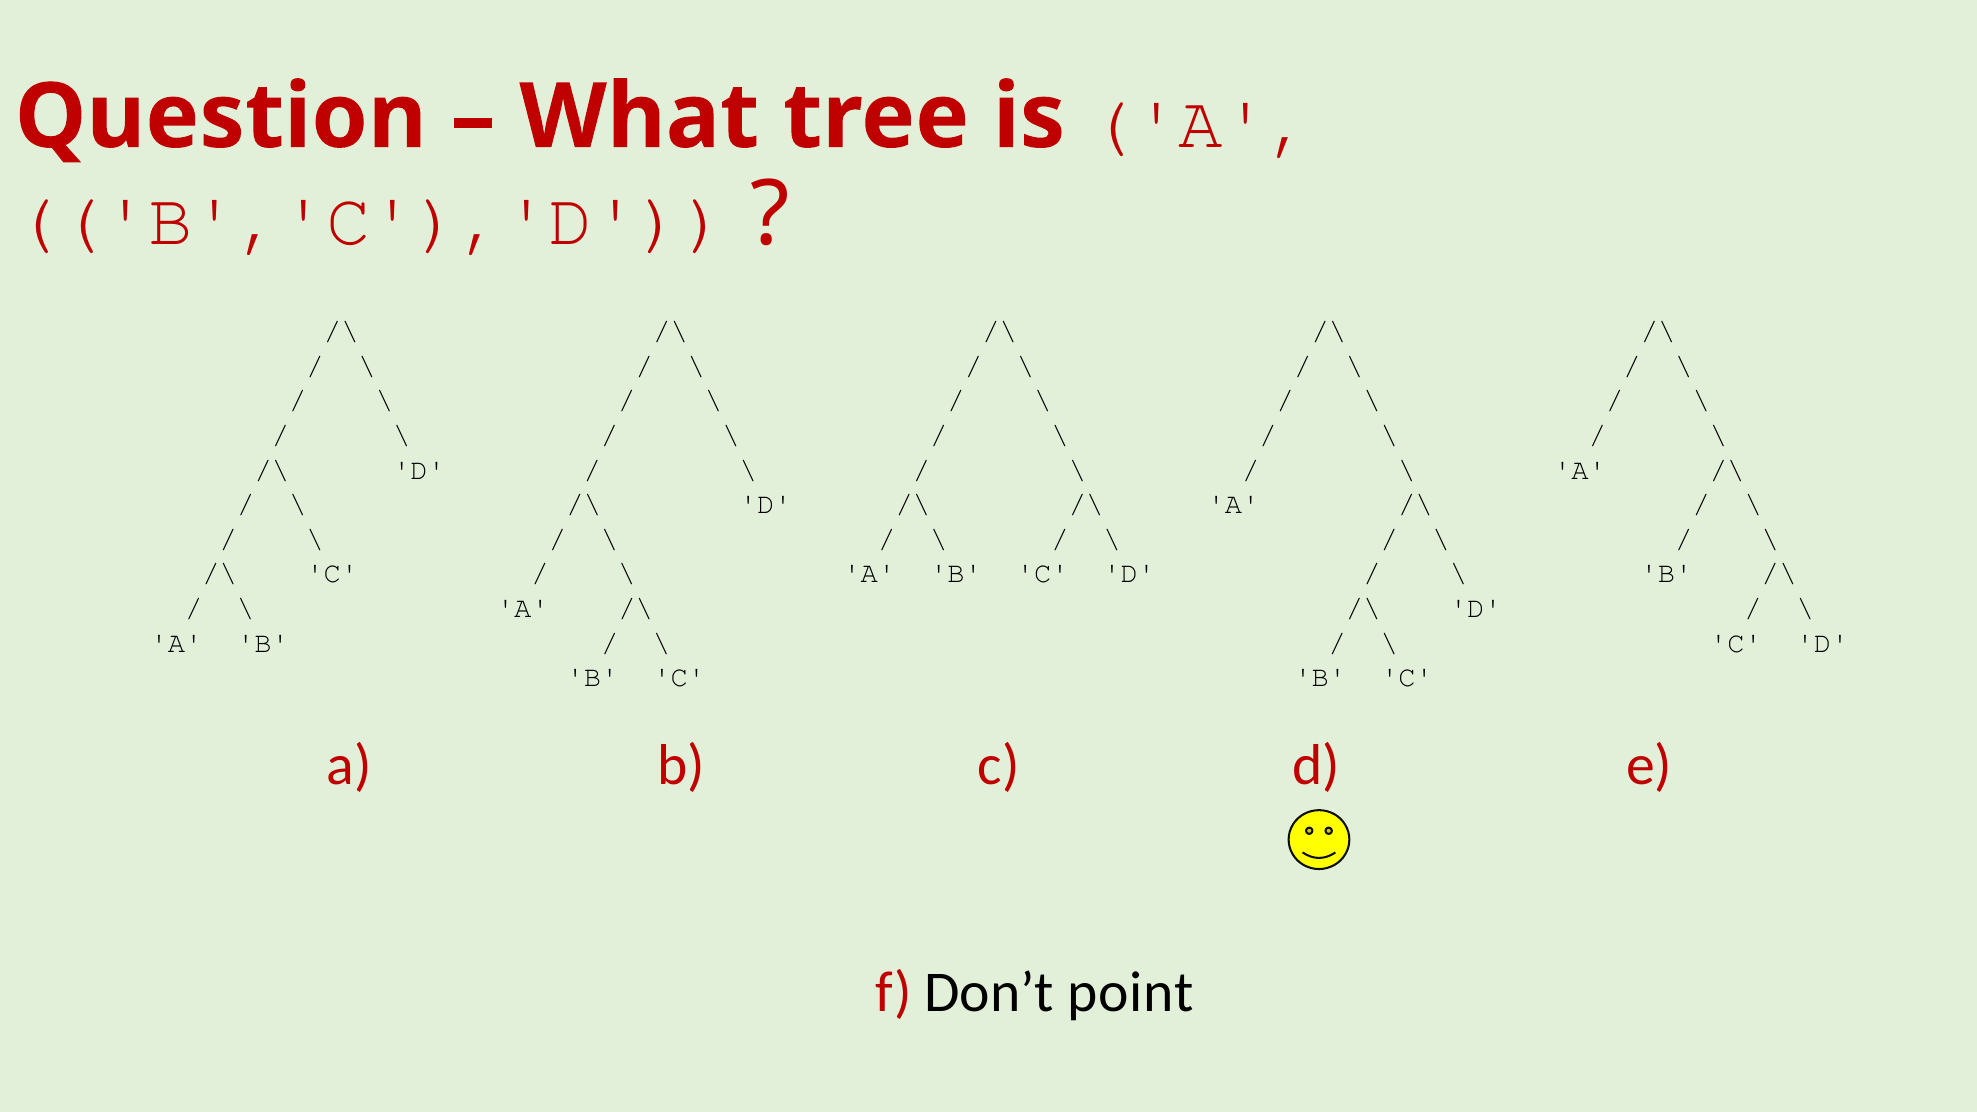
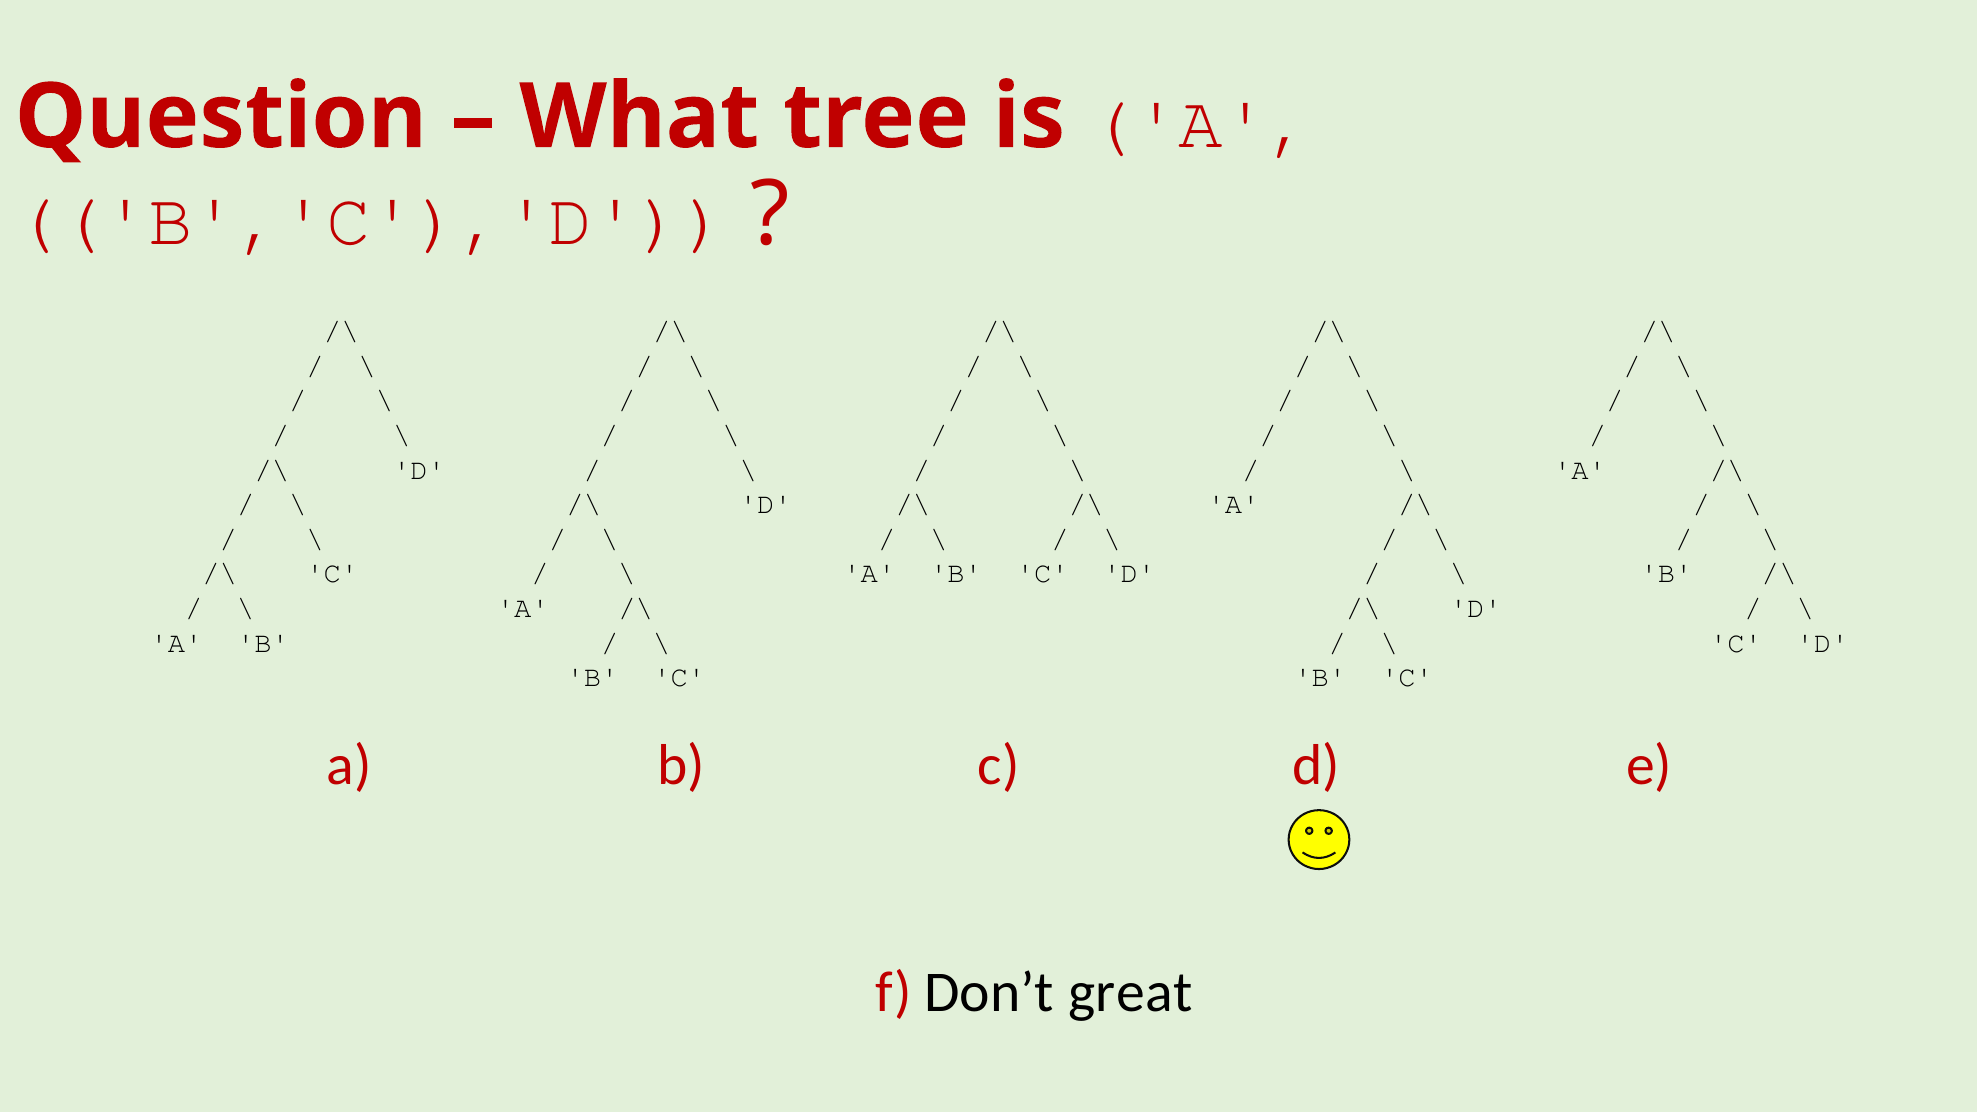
point: point -> great
